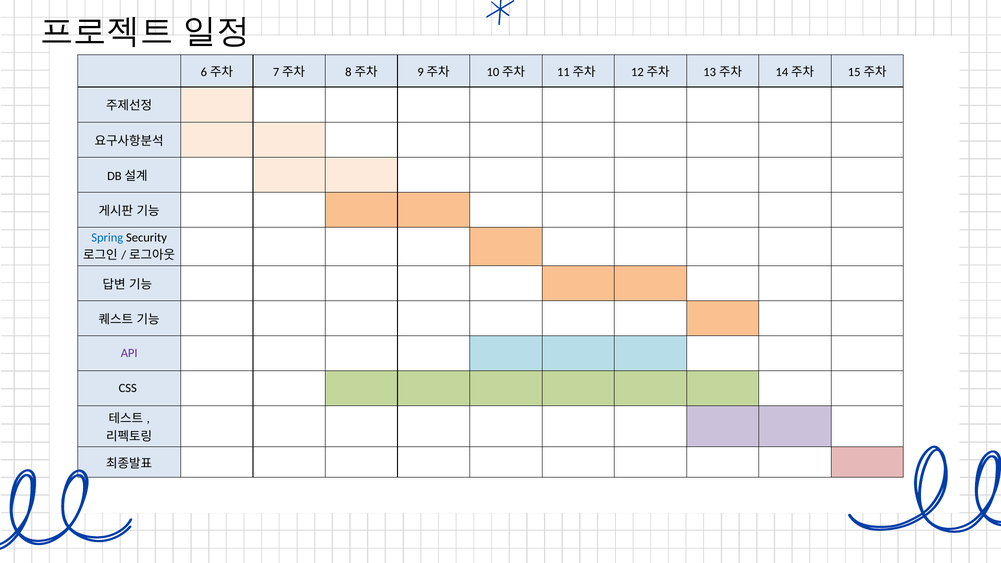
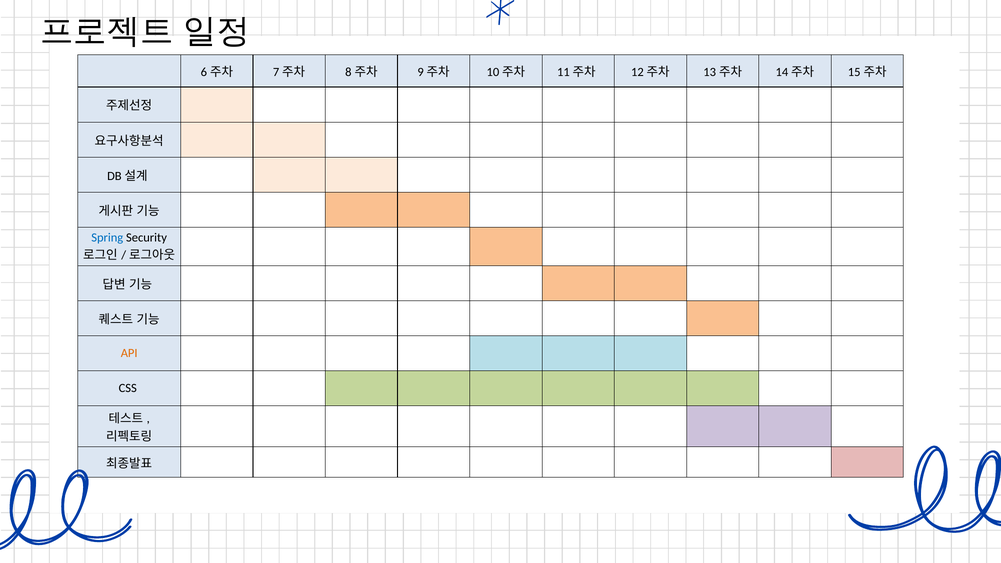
API colour: purple -> orange
